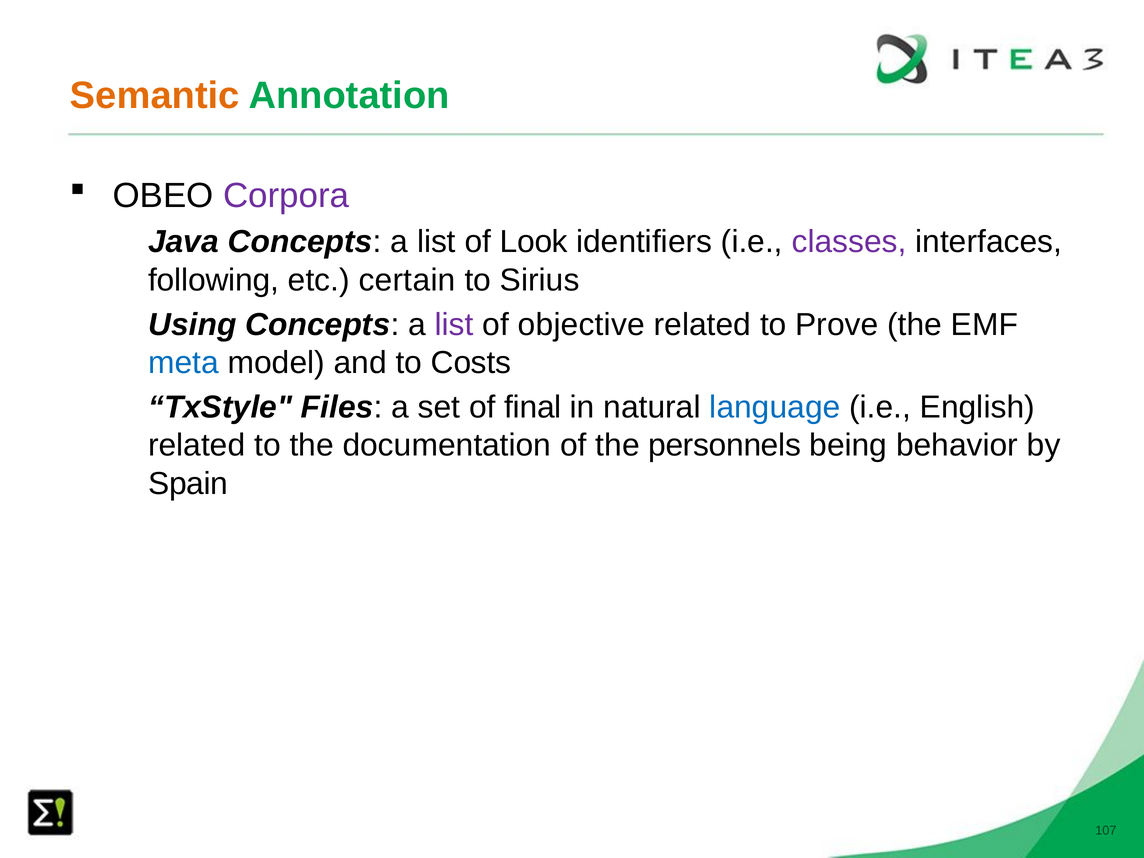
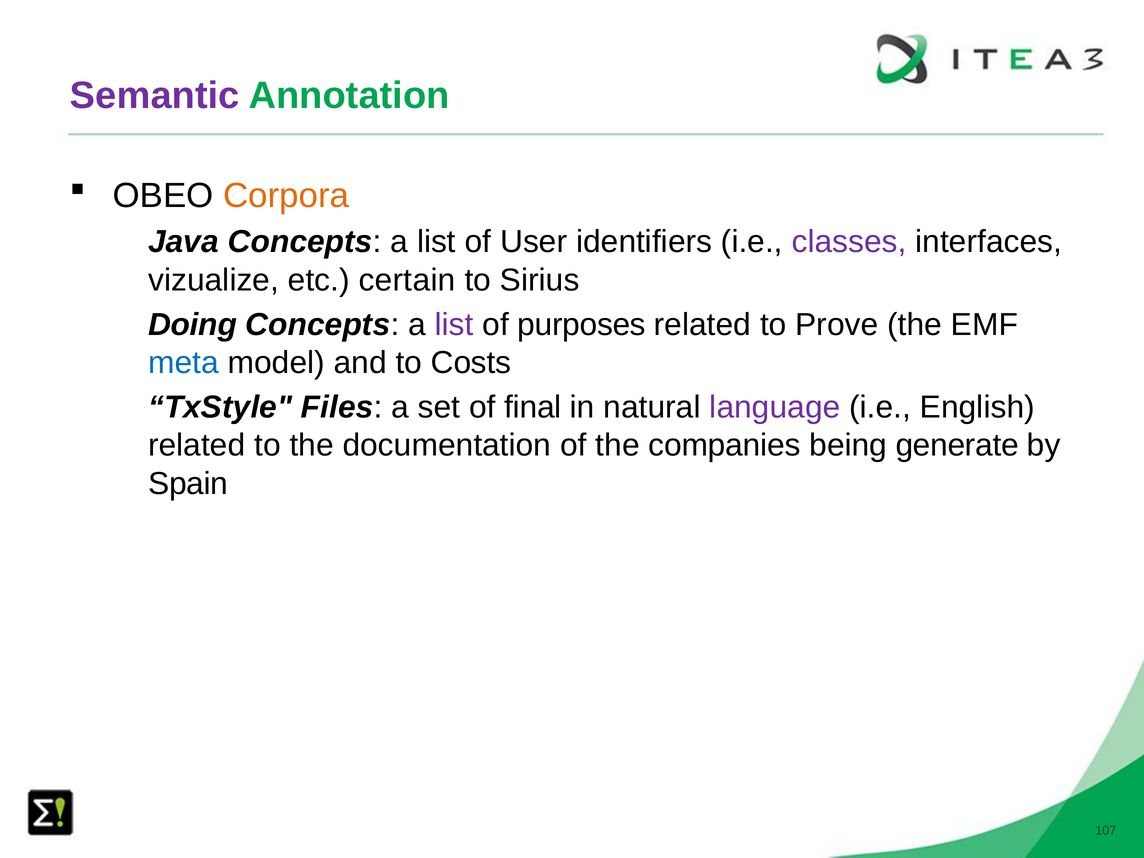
Semantic colour: orange -> purple
Corpora colour: purple -> orange
Look: Look -> User
following: following -> vizualize
Using: Using -> Doing
objective: objective -> purposes
language colour: blue -> purple
personnels: personnels -> companies
behavior: behavior -> generate
